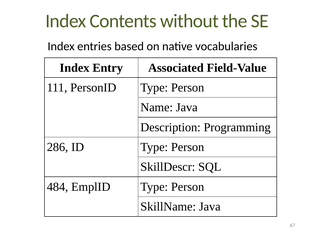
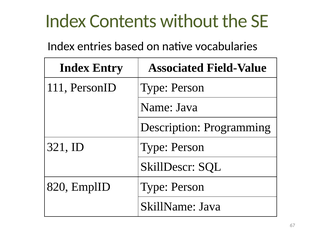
286: 286 -> 321
484: 484 -> 820
